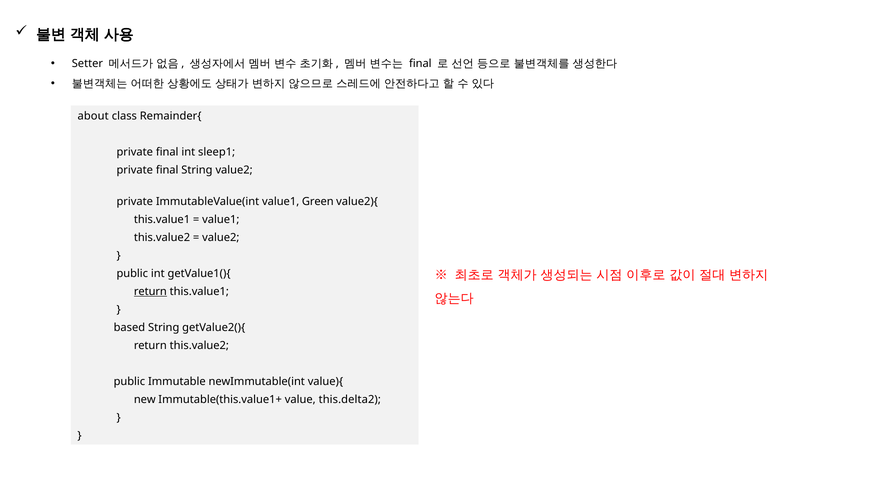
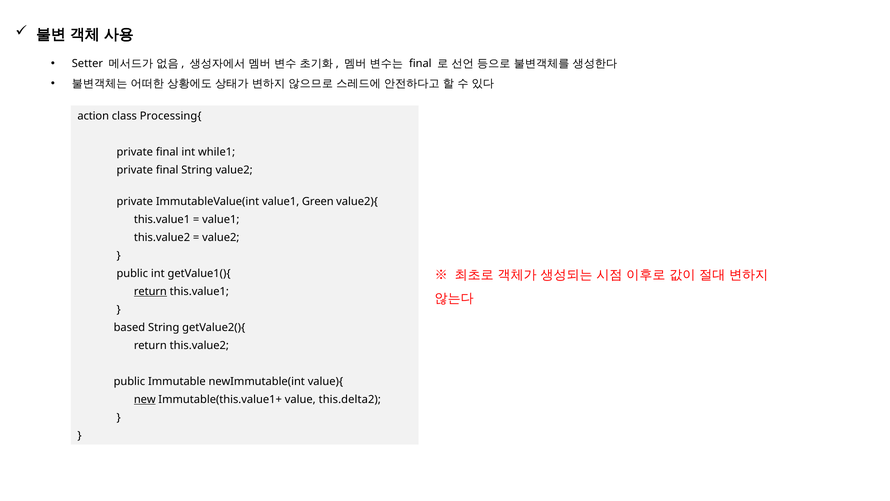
about: about -> action
Remainder{: Remainder{ -> Processing{
sleep1: sleep1 -> while1
new underline: none -> present
